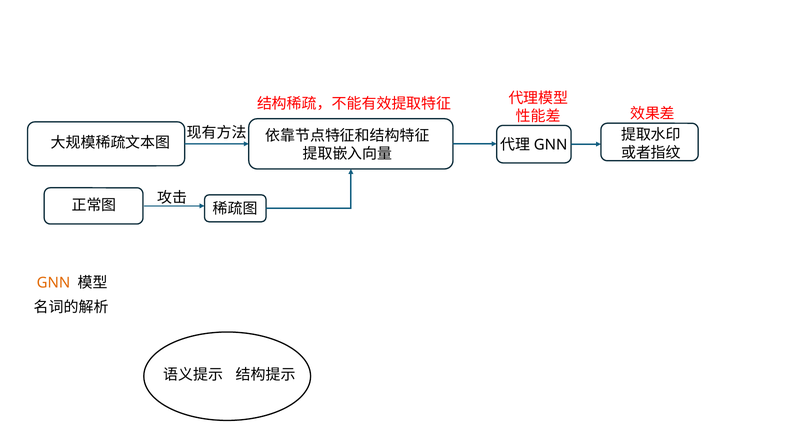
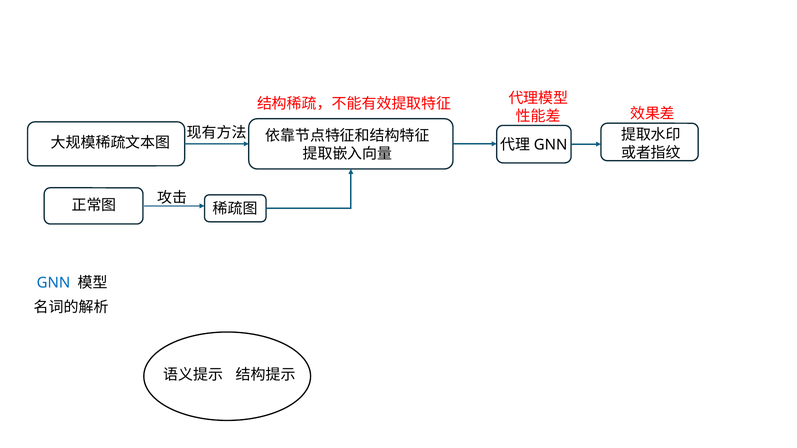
GNN colour: orange -> blue
